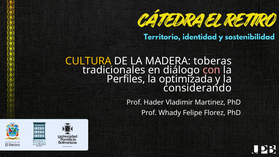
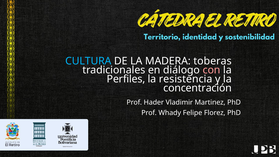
CULTURA colour: yellow -> light blue
optimizada: optimizada -> resistencia
considerando: considerando -> concentración
